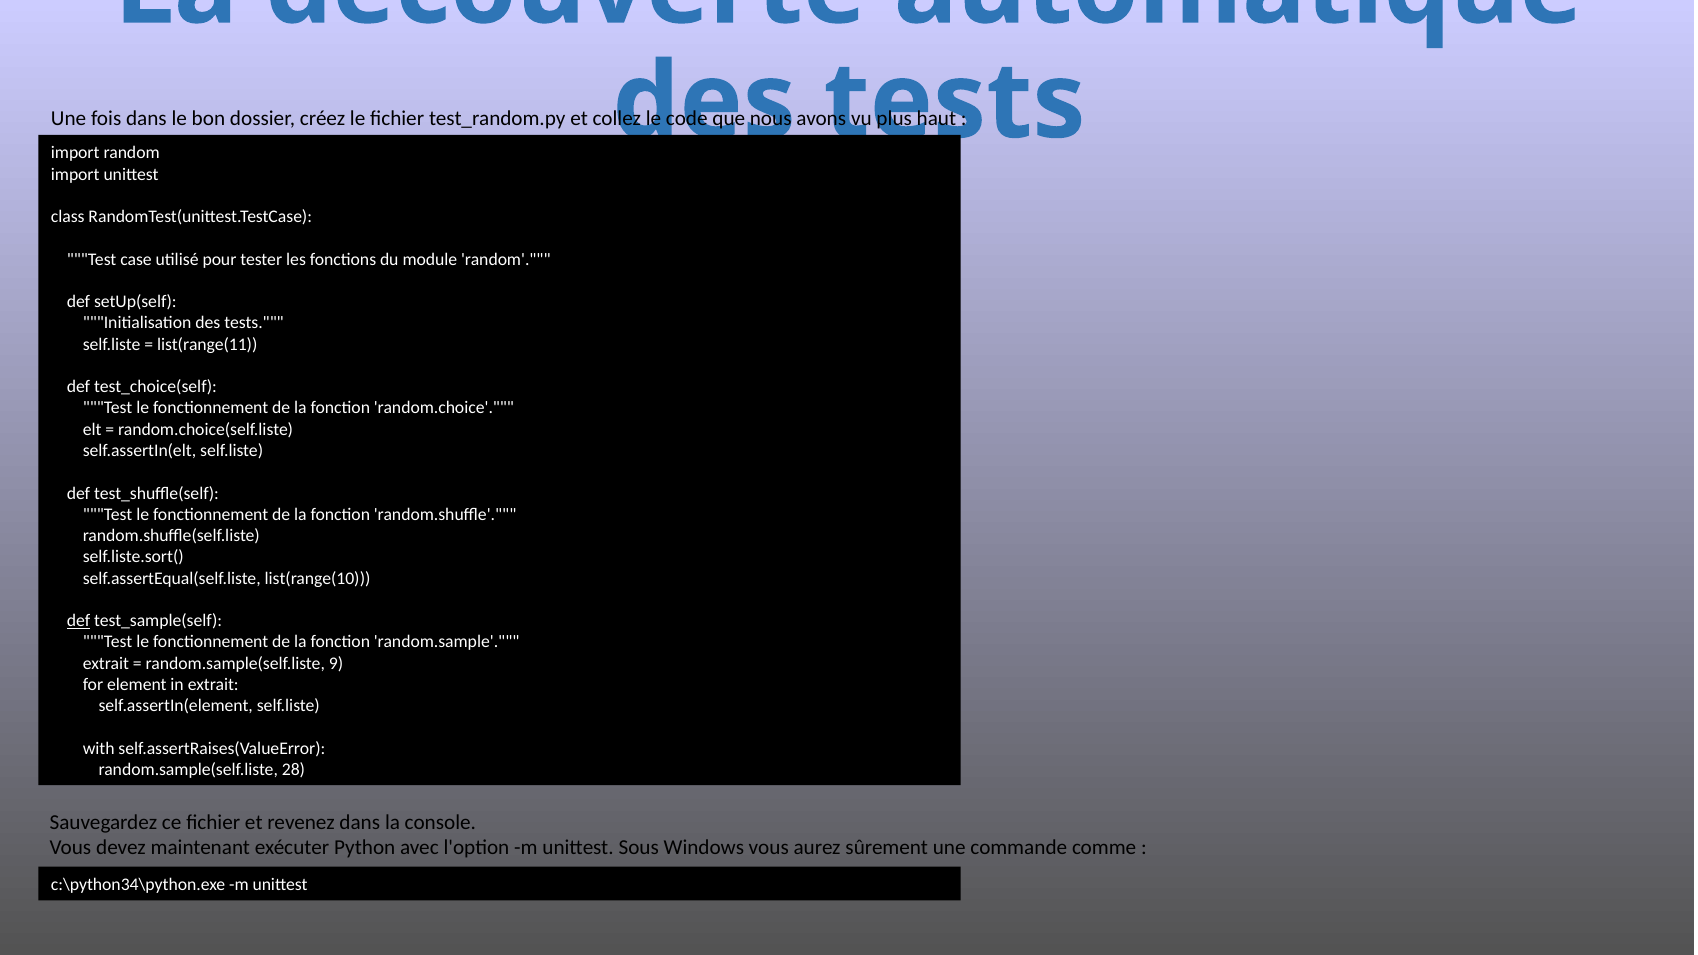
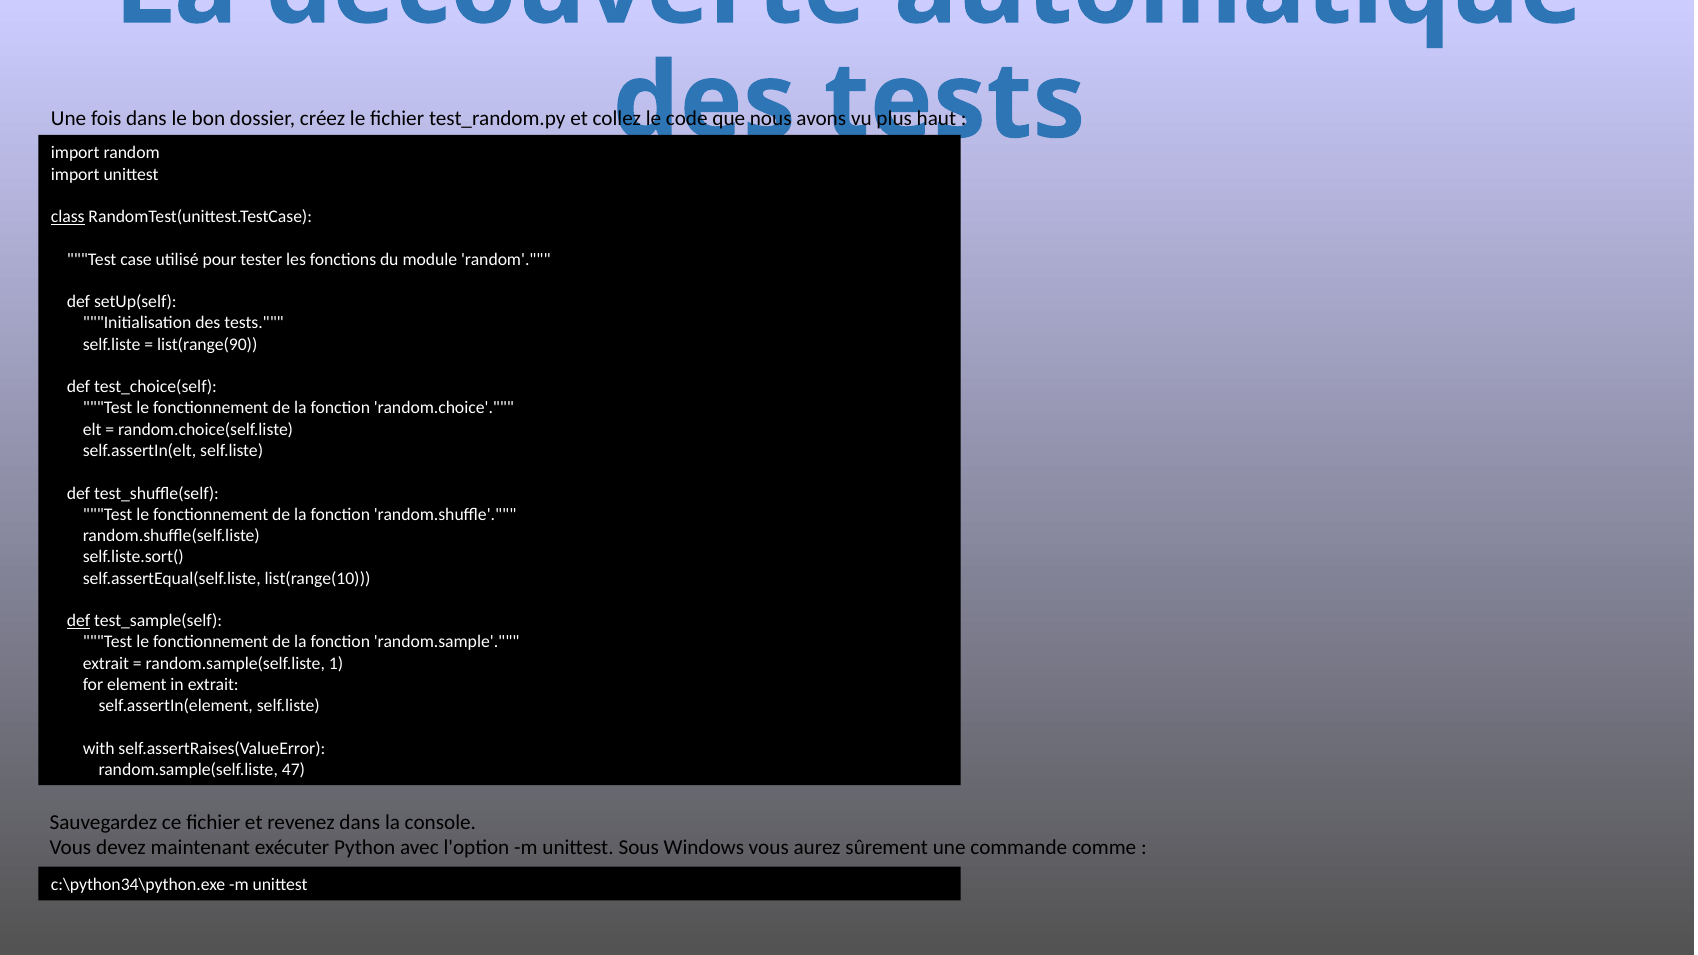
class underline: none -> present
list(range(11: list(range(11 -> list(range(90
9: 9 -> 1
28: 28 -> 47
